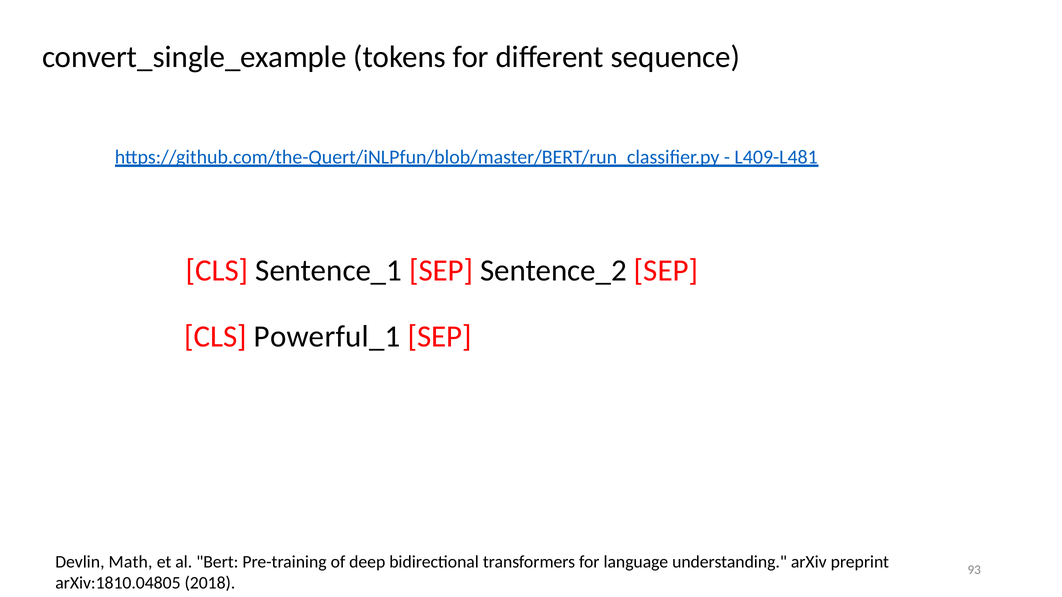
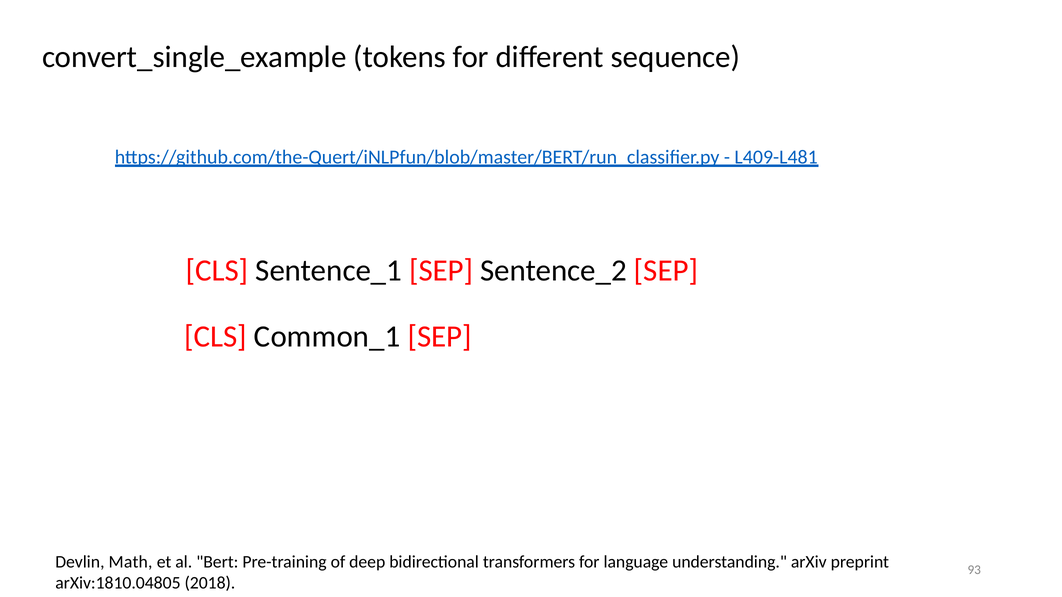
Powerful_1: Powerful_1 -> Common_1
